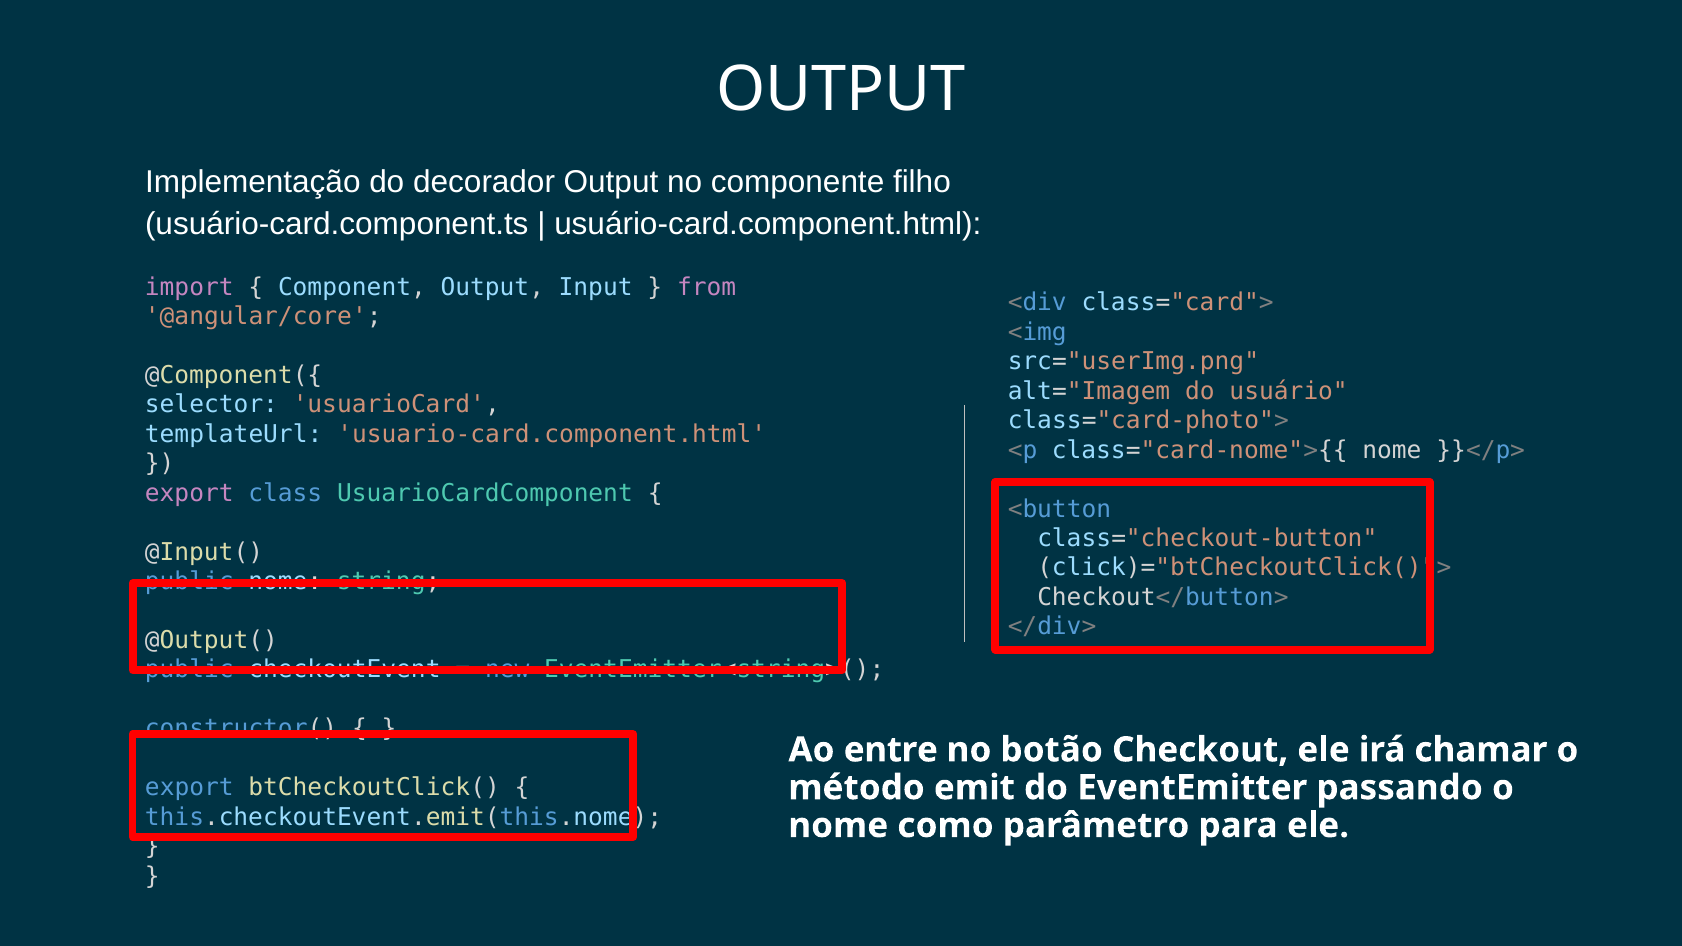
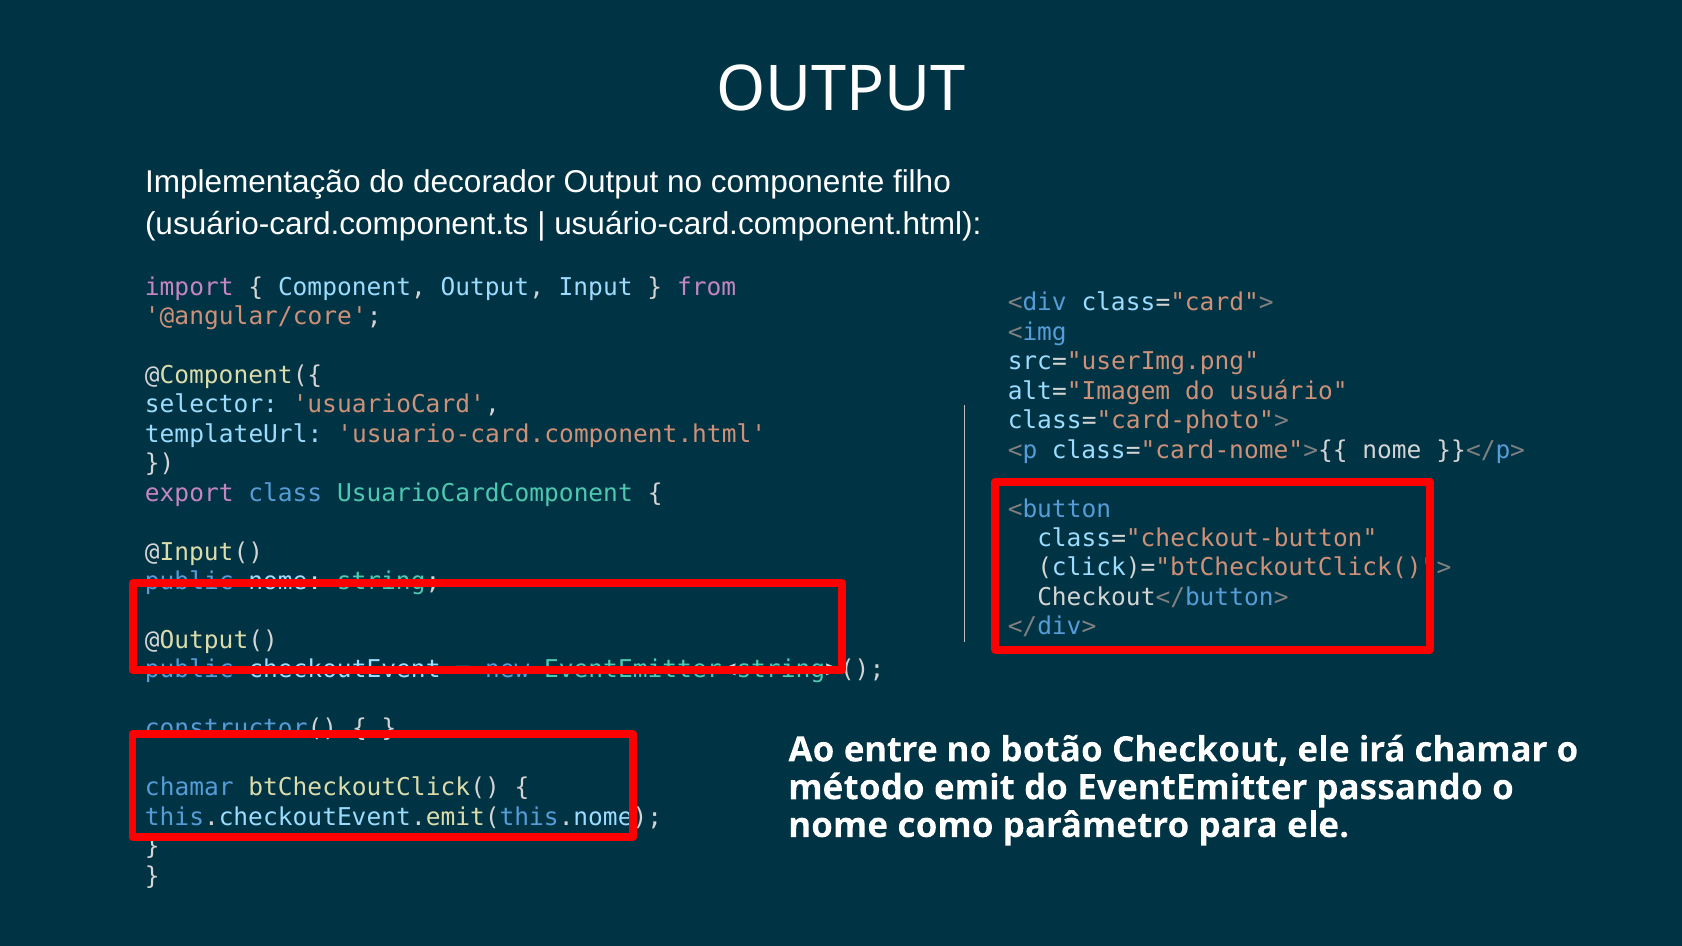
export at (189, 788): export -> chamar
